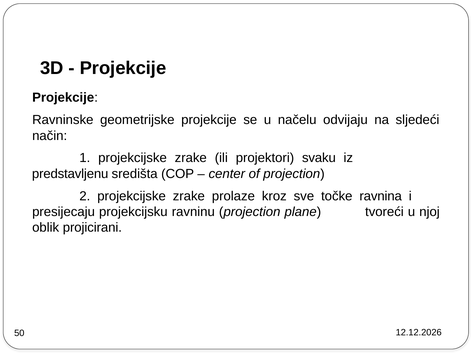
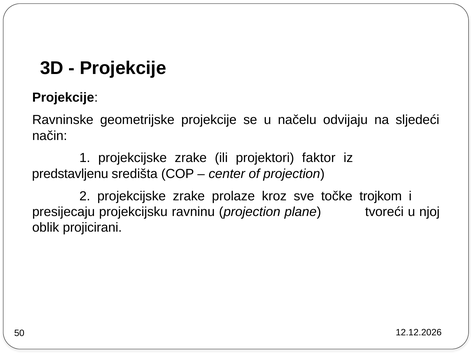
svaku: svaku -> faktor
ravnina: ravnina -> trojkom
